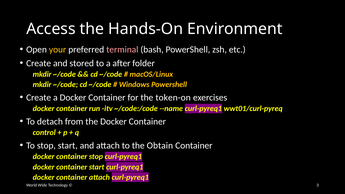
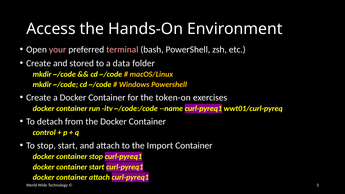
your colour: yellow -> pink
after: after -> data
Obtain: Obtain -> Import
